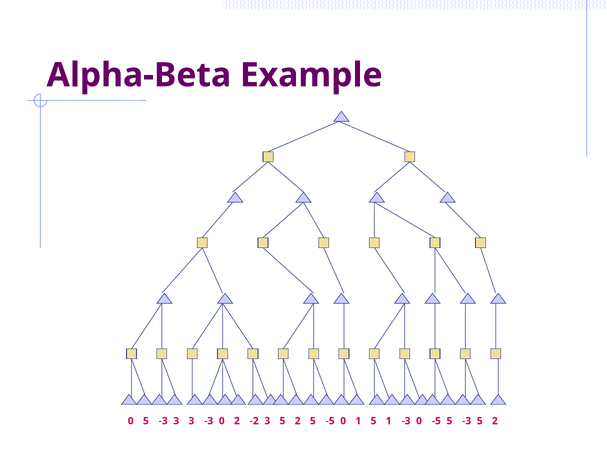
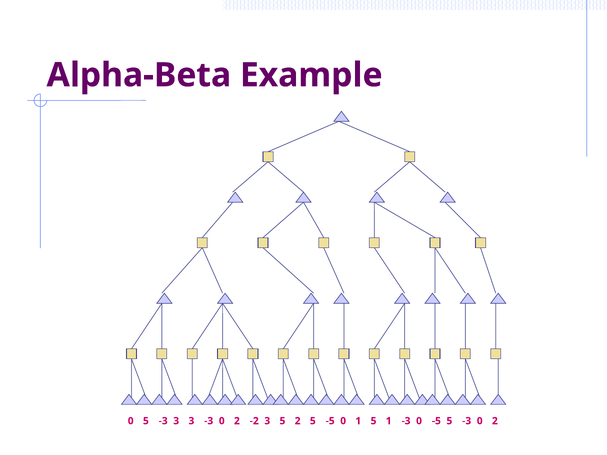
5 at (480, 421): 5 -> 0
